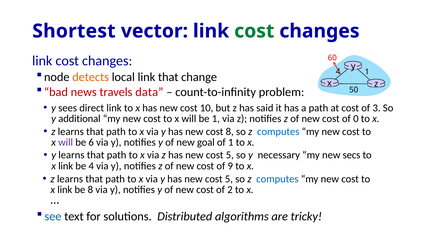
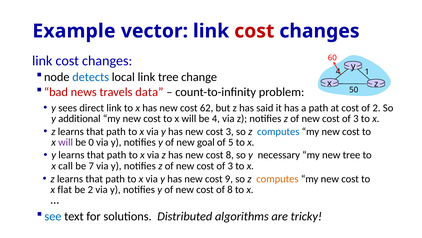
Shortest: Shortest -> Example
cost at (254, 31) colour: green -> red
detects colour: orange -> blue
link that: that -> tree
10: 10 -> 62
of 3: 3 -> 2
be 1: 1 -> 4
0 at (356, 118): 0 -> 3
cost 8: 8 -> 3
6: 6 -> 0
of 1: 1 -> 5
5 at (230, 155): 5 -> 8
new secs: secs -> tree
link at (66, 165): link -> call
be 4: 4 -> 7
9 at (230, 165): 9 -> 3
5 at (229, 178): 5 -> 9
computes at (277, 178) colour: blue -> orange
link at (65, 189): link -> flat
be 8: 8 -> 2
of 2: 2 -> 8
